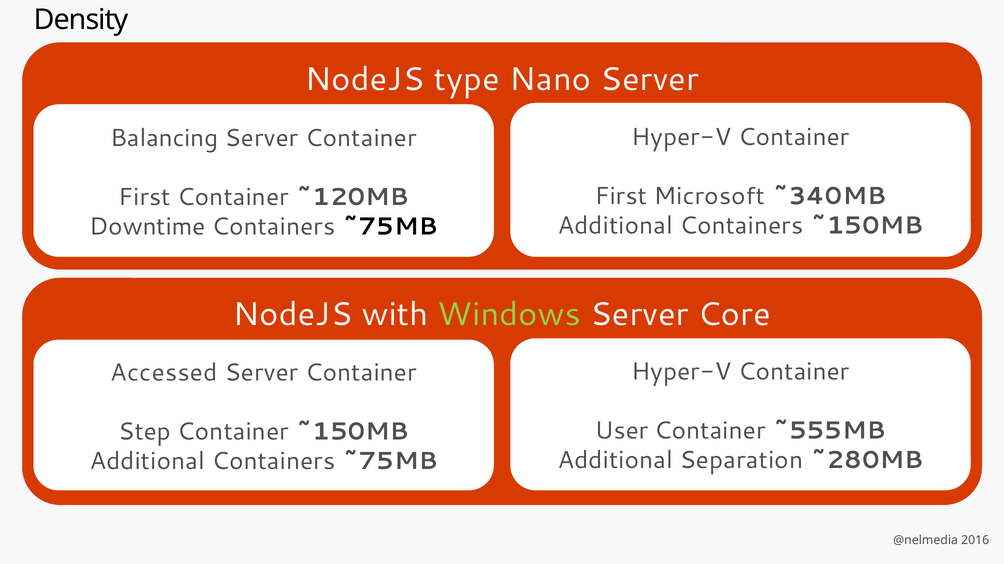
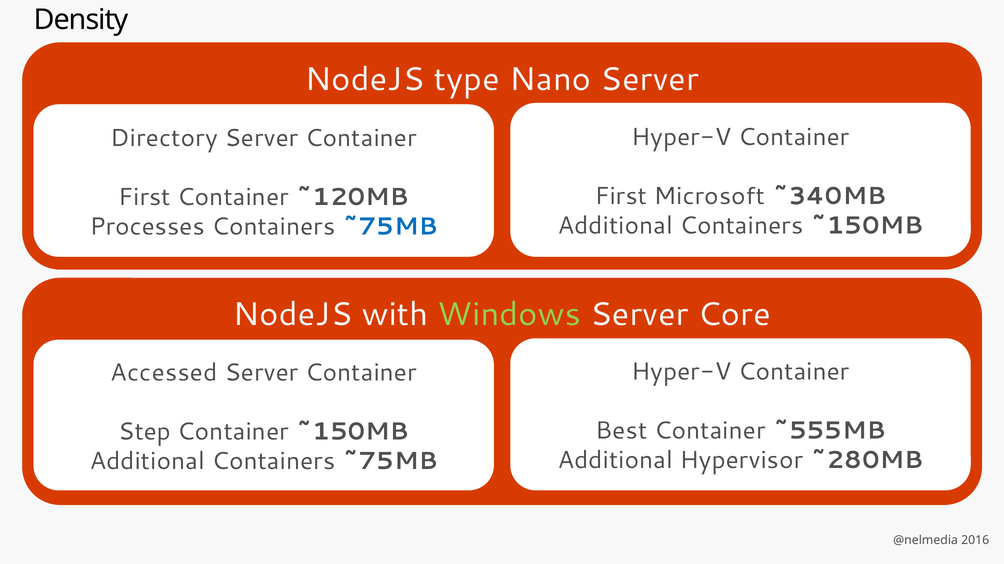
Balancing: Balancing -> Directory
Downtime: Downtime -> Processes
~75MB at (390, 227) colour: black -> blue
User: User -> Best
Separation: Separation -> Hypervisor
